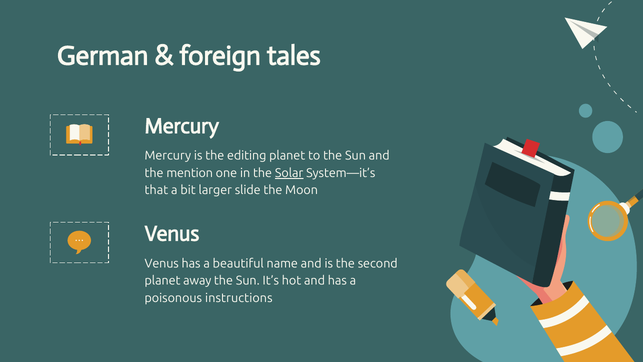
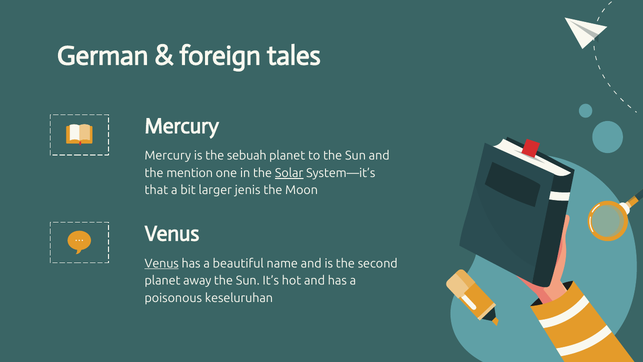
editing: editing -> sebuah
slide: slide -> jenis
Venus at (162, 263) underline: none -> present
instructions: instructions -> keseluruhan
